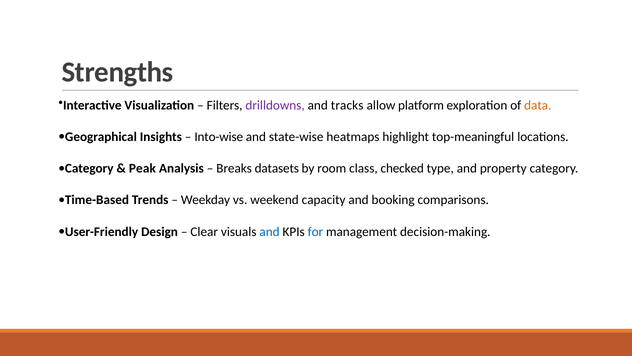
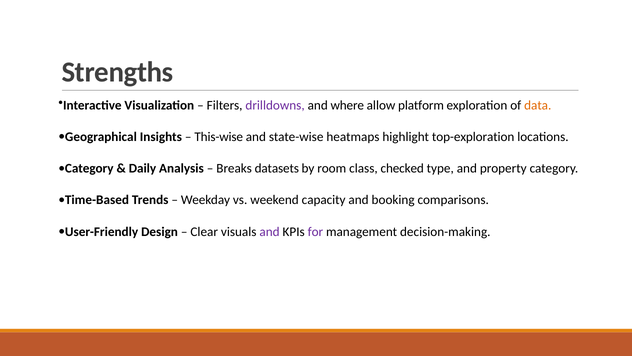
tracks: tracks -> where
Into-wise: Into-wise -> This-wise
top-meaningful: top-meaningful -> top-exploration
Peak: Peak -> Daily
and at (270, 231) colour: blue -> purple
for colour: blue -> purple
